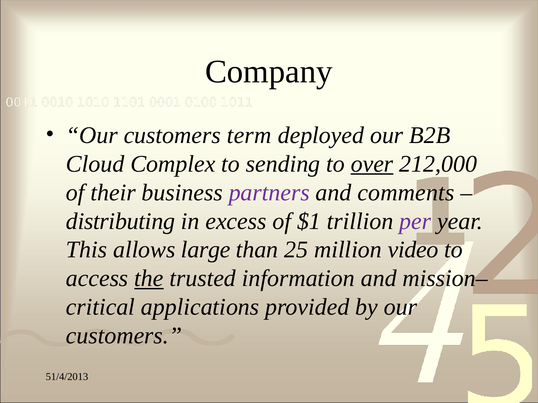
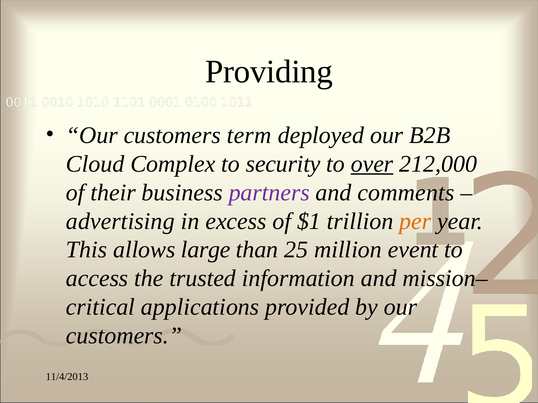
Company: Company -> Providing
sending: sending -> security
distributing: distributing -> advertising
per colour: purple -> orange
video: video -> event
the underline: present -> none
51/4/2013: 51/4/2013 -> 11/4/2013
